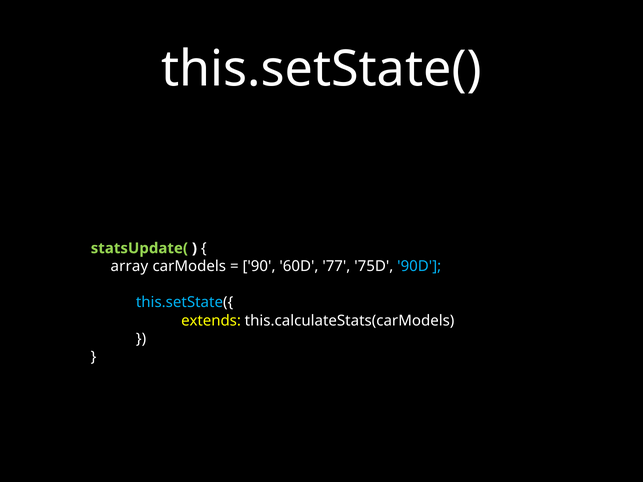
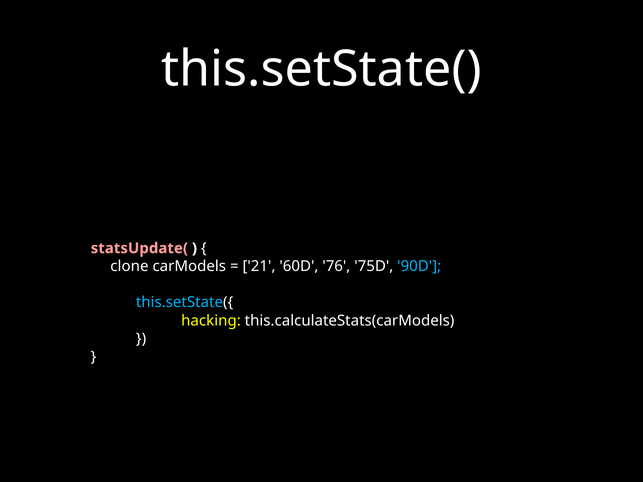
statsUpdate( colour: light green -> pink
array: array -> clone
90: 90 -> 21
77: 77 -> 76
extends: extends -> hacking
